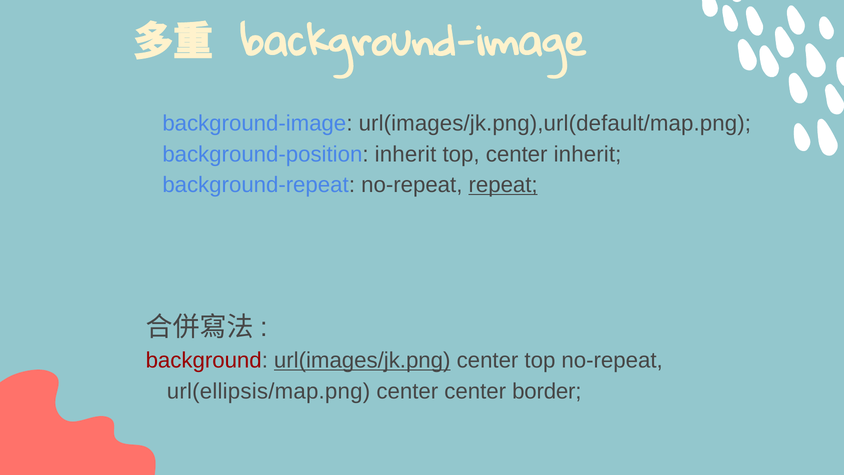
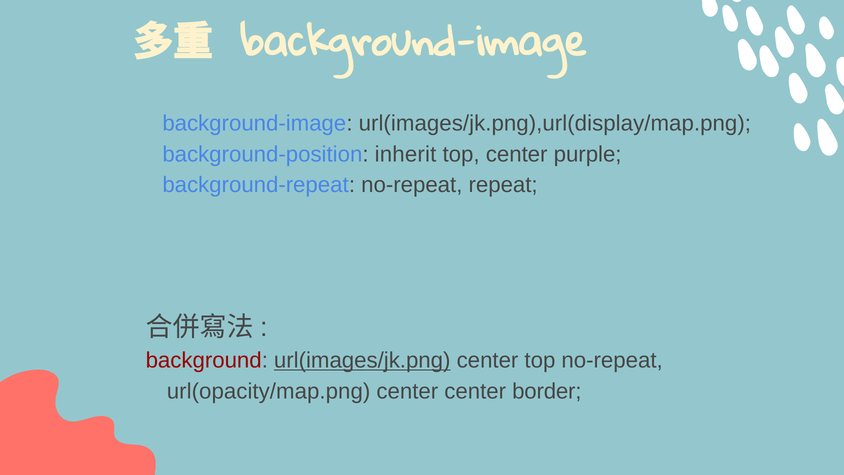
url(images/jk.png),url(default/map.png: url(images/jk.png),url(default/map.png -> url(images/jk.png),url(display/map.png
center inherit: inherit -> purple
repeat underline: present -> none
url(ellipsis/map.png: url(ellipsis/map.png -> url(opacity/map.png
